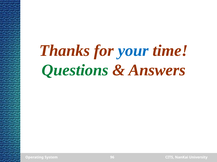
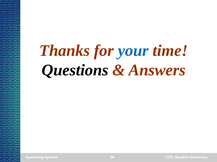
Questions colour: green -> black
